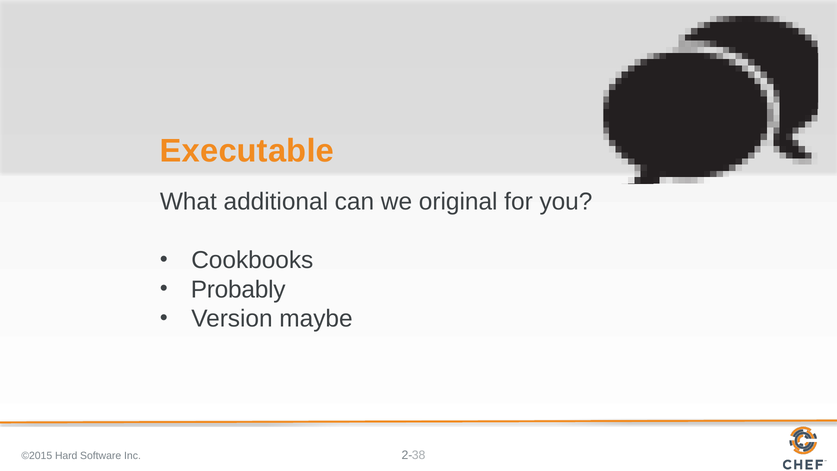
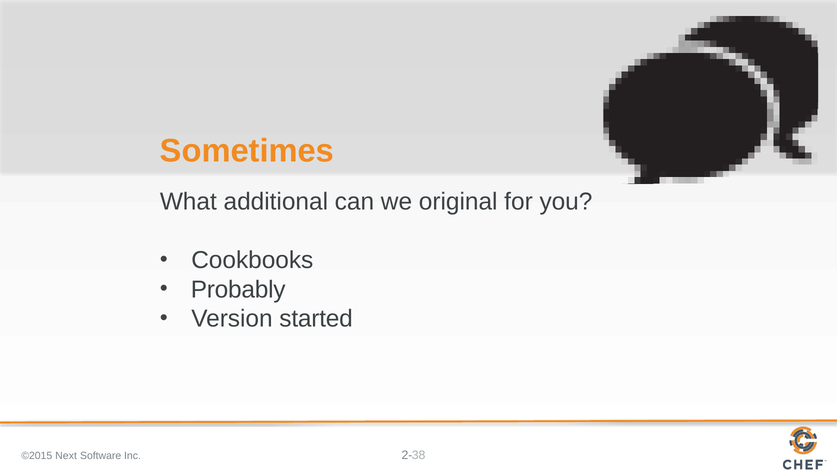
Executable: Executable -> Sometimes
maybe: maybe -> started
Hard: Hard -> Next
